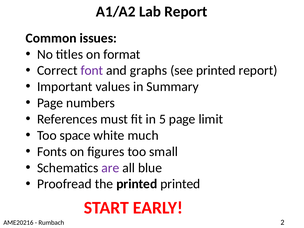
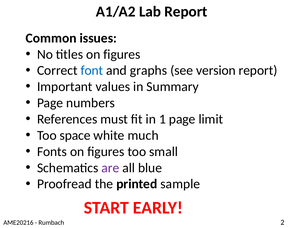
titles on format: format -> figures
font colour: purple -> blue
see printed: printed -> version
5: 5 -> 1
printed printed: printed -> sample
